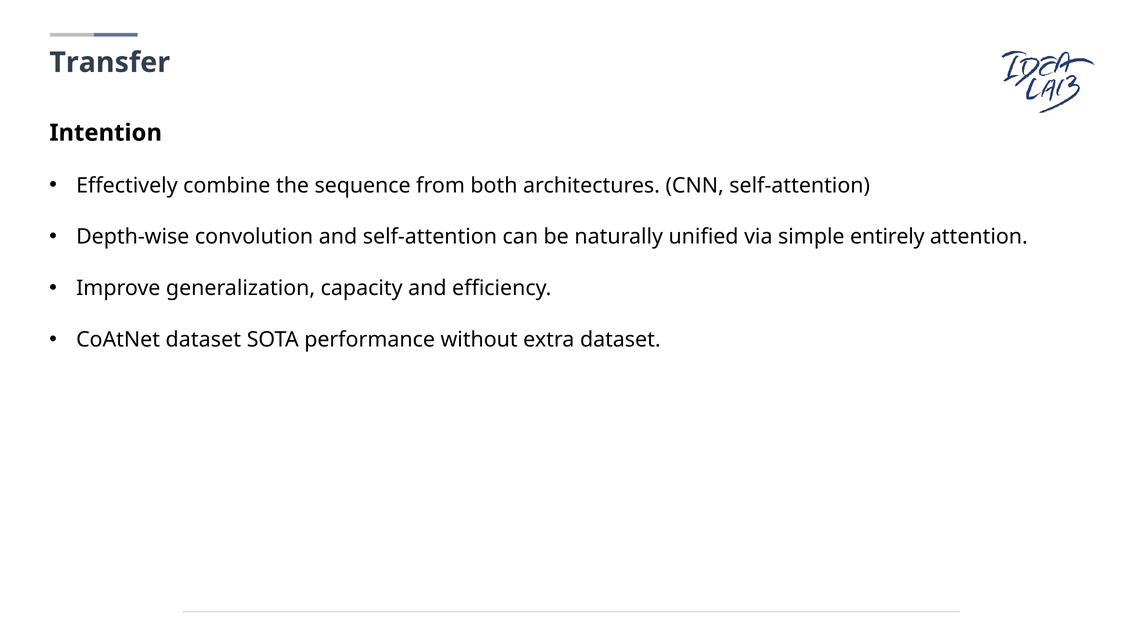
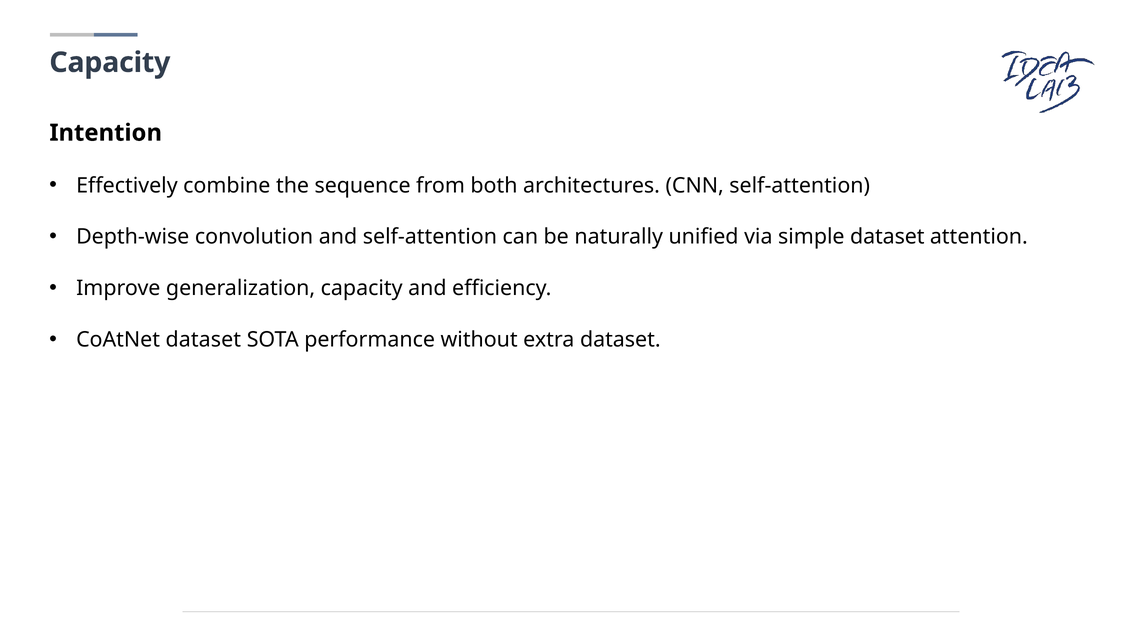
Transfer at (110, 63): Transfer -> Capacity
simple entirely: entirely -> dataset
